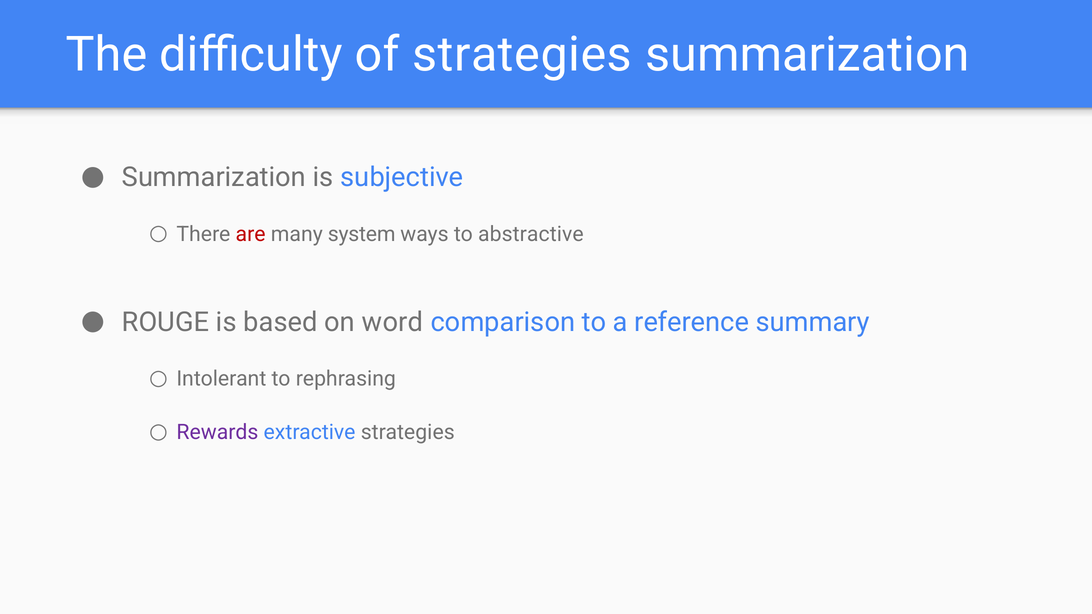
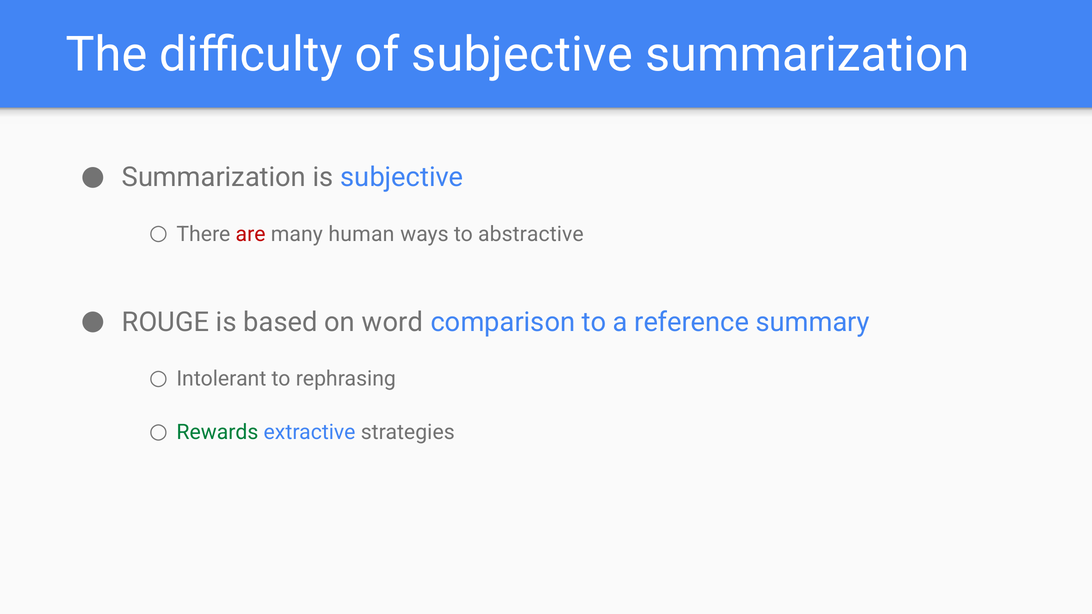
of strategies: strategies -> subjective
system: system -> human
Rewards colour: purple -> green
